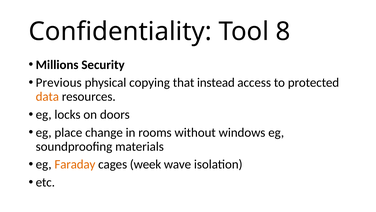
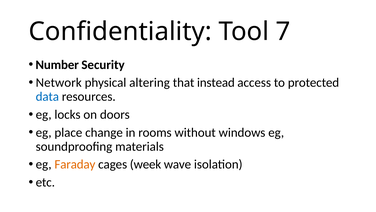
8: 8 -> 7
Millions: Millions -> Number
Previous: Previous -> Network
copying: copying -> altering
data colour: orange -> blue
